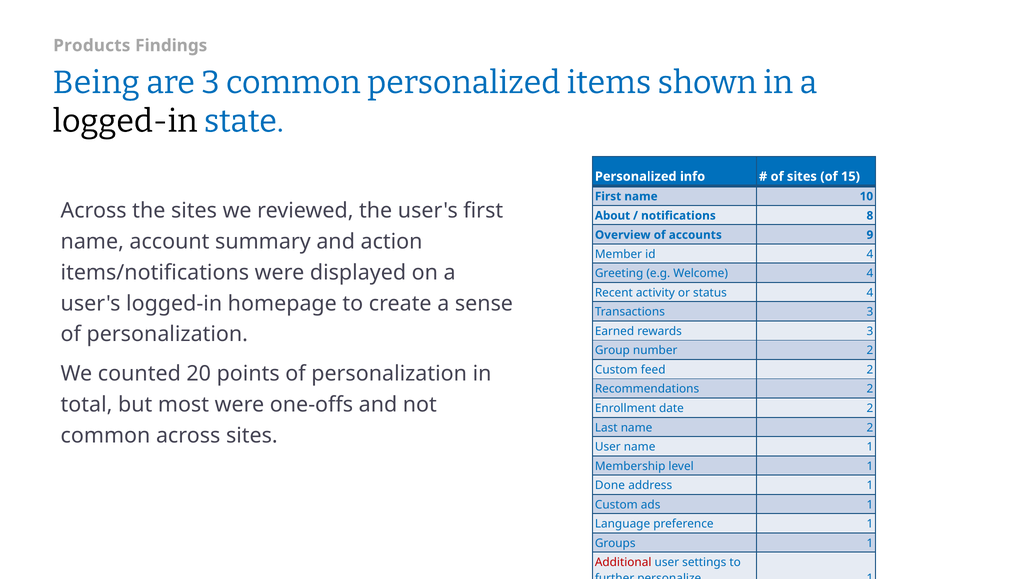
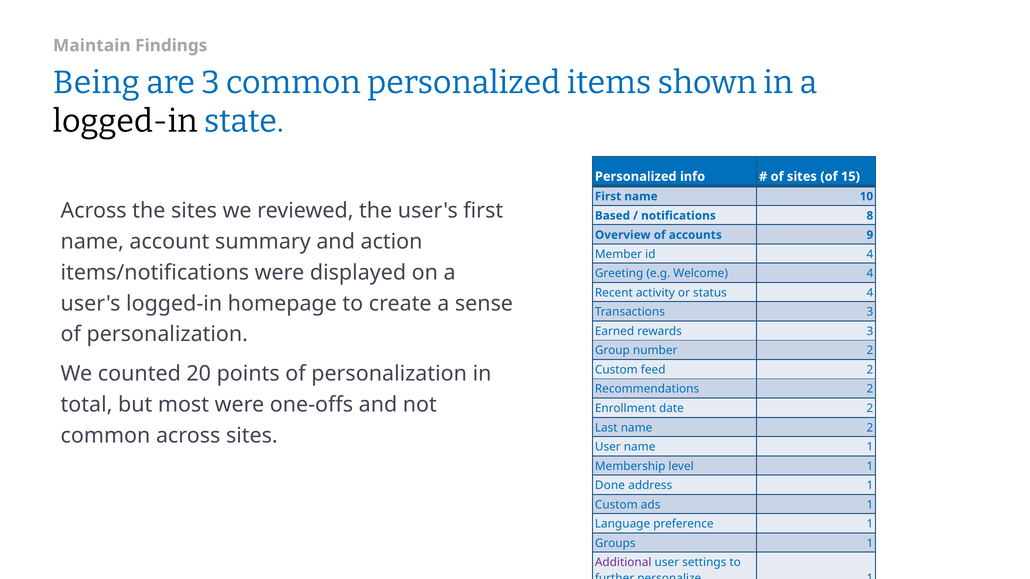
Products: Products -> Maintain
About: About -> Based
Additional colour: red -> purple
